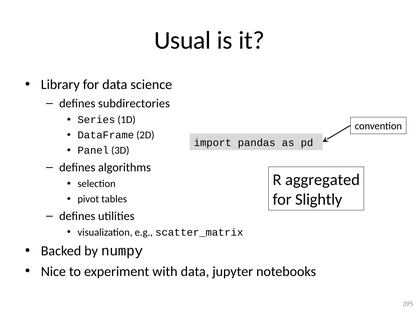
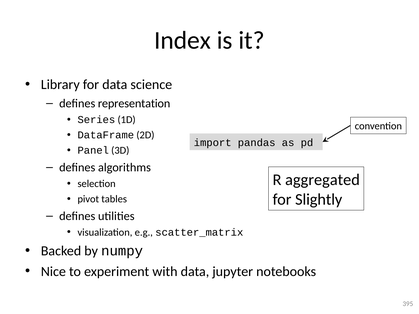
Usual: Usual -> Index
subdirectories: subdirectories -> representation
